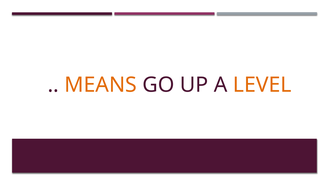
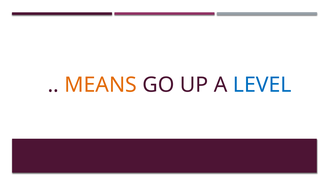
LEVEL colour: orange -> blue
